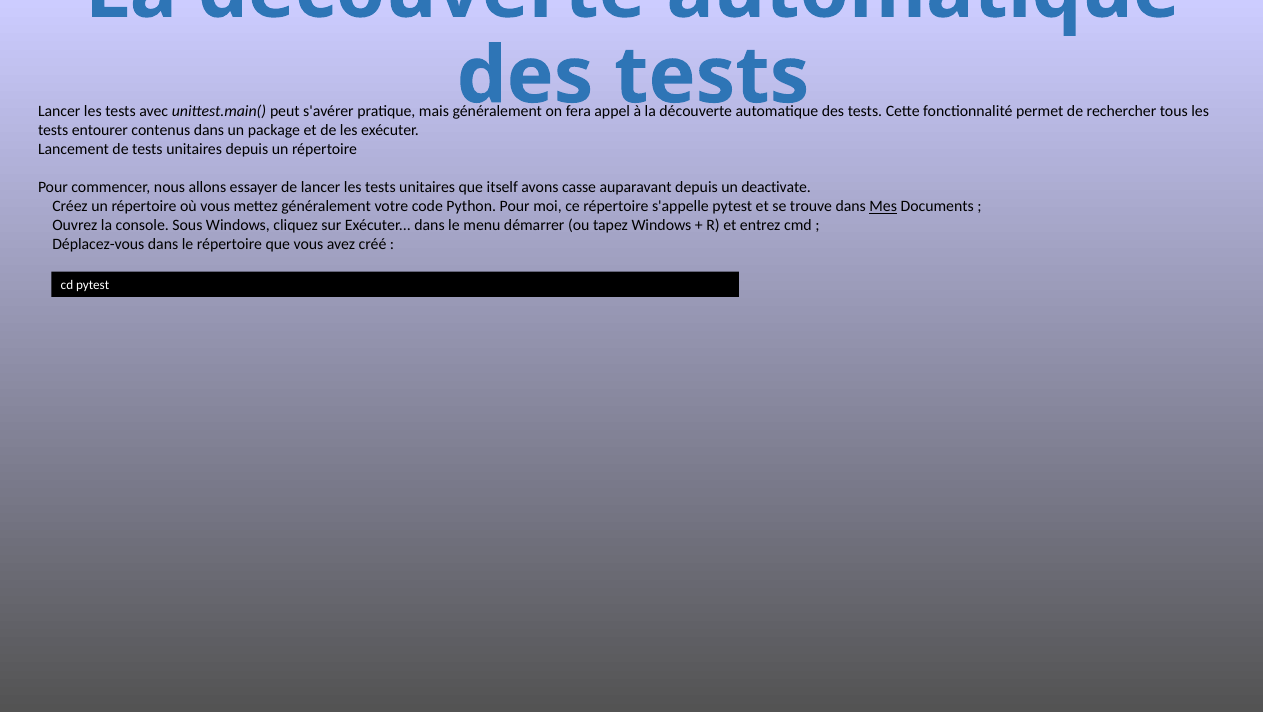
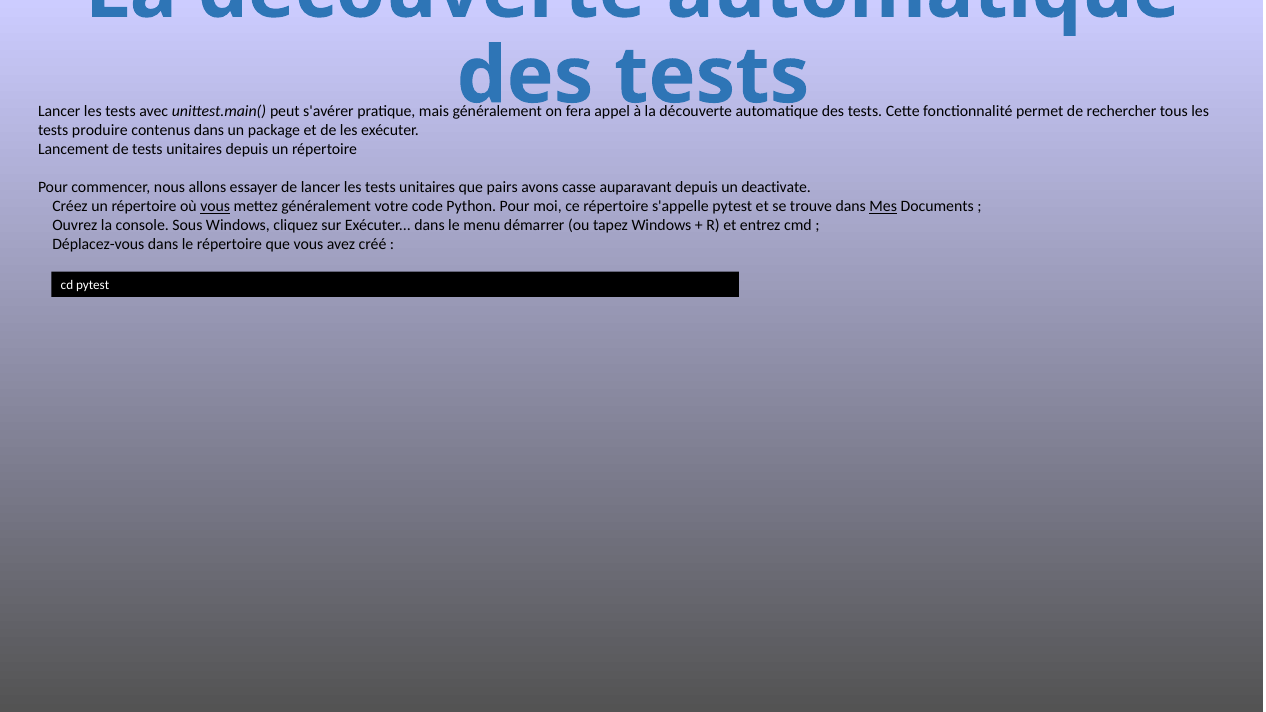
entourer: entourer -> produire
itself: itself -> pairs
vous at (215, 207) underline: none -> present
